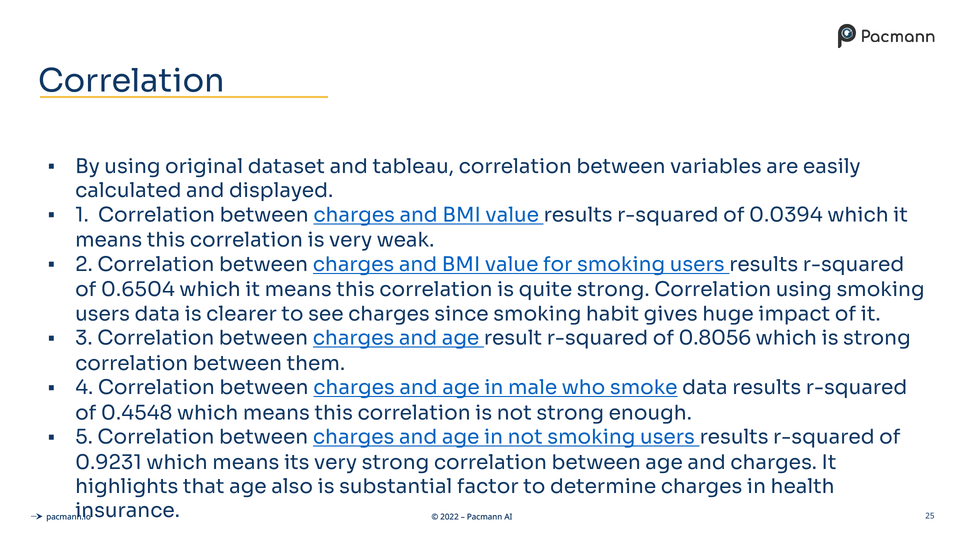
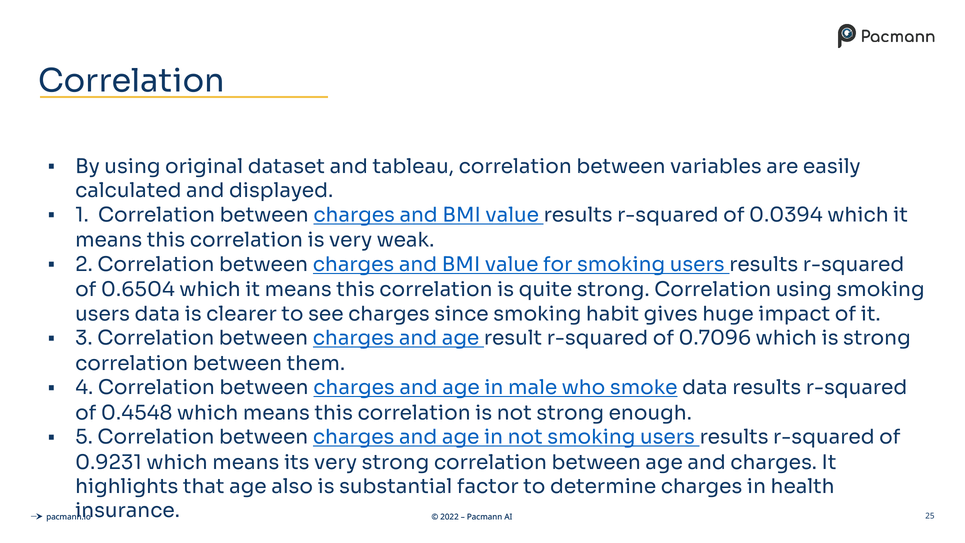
0.8056: 0.8056 -> 0.7096
